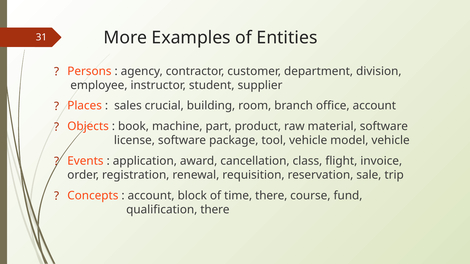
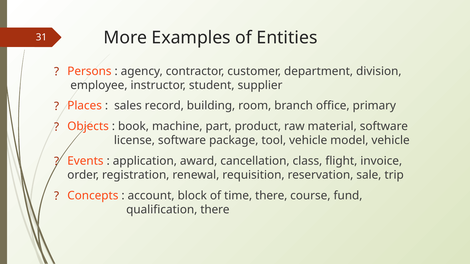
crucial: crucial -> record
office account: account -> primary
